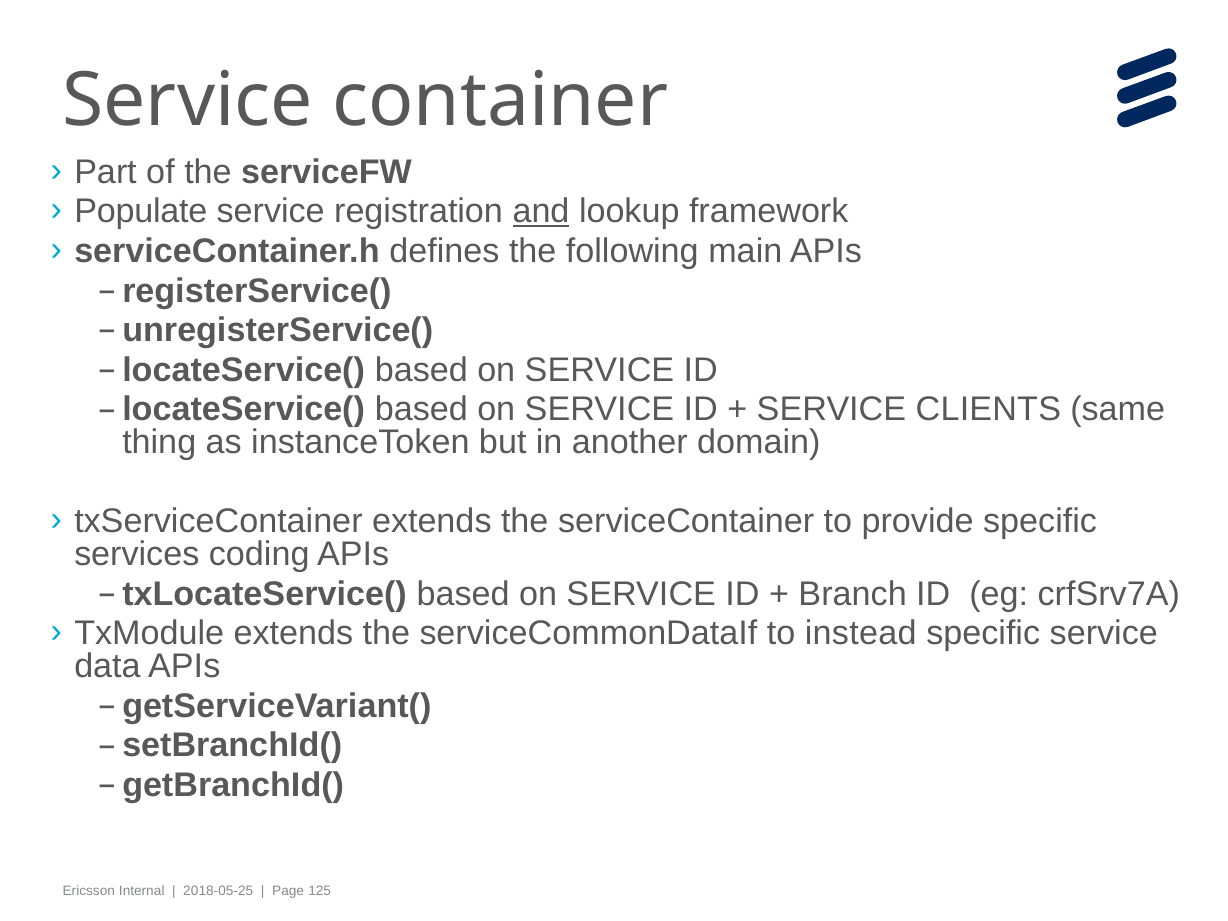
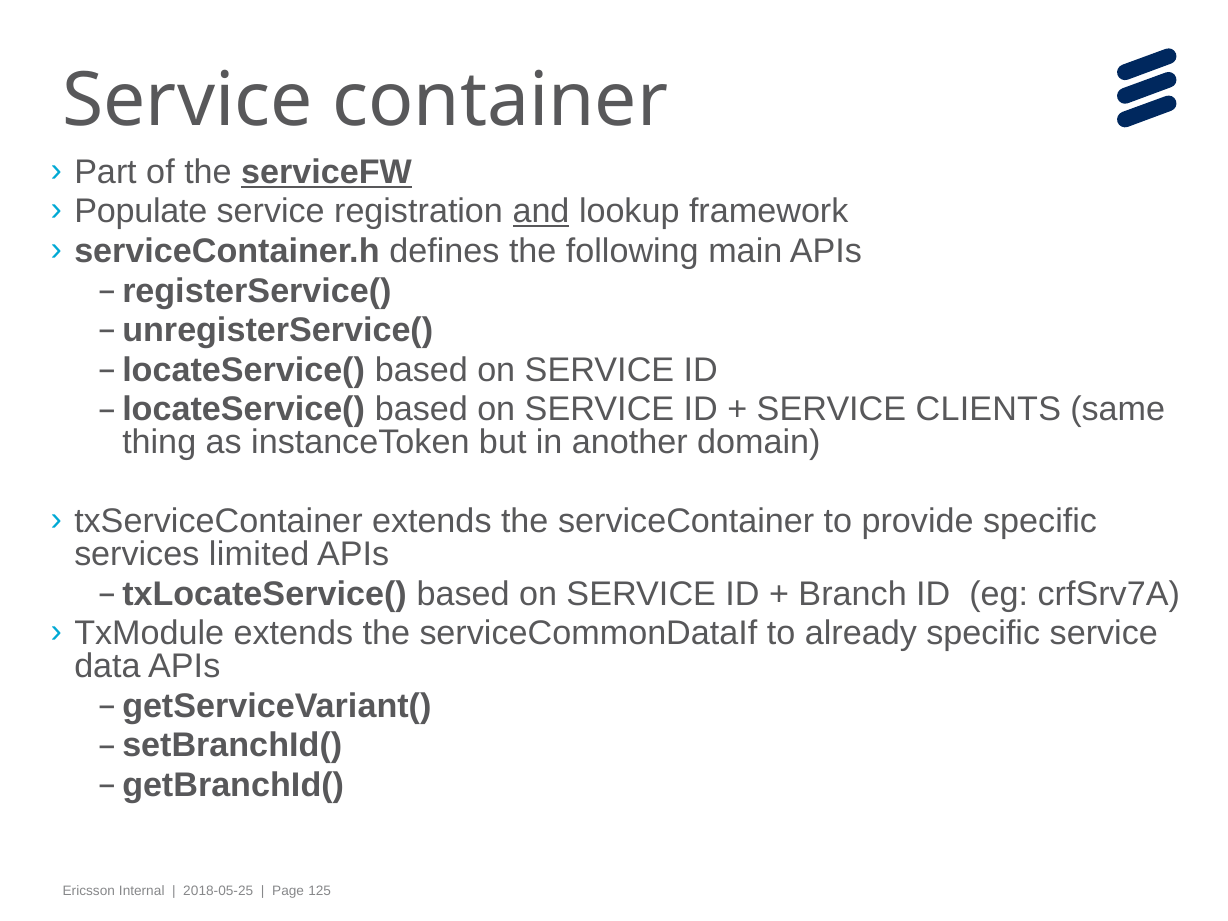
serviceFW underline: none -> present
coding: coding -> limited
instead: instead -> already
